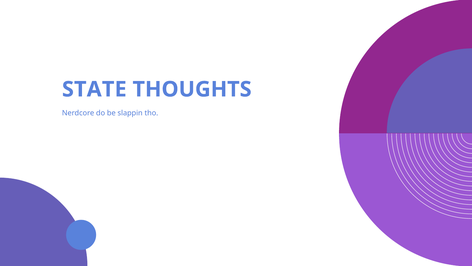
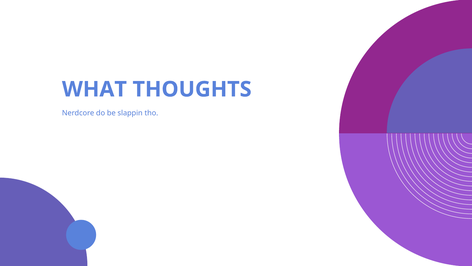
STATE: STATE -> WHAT
